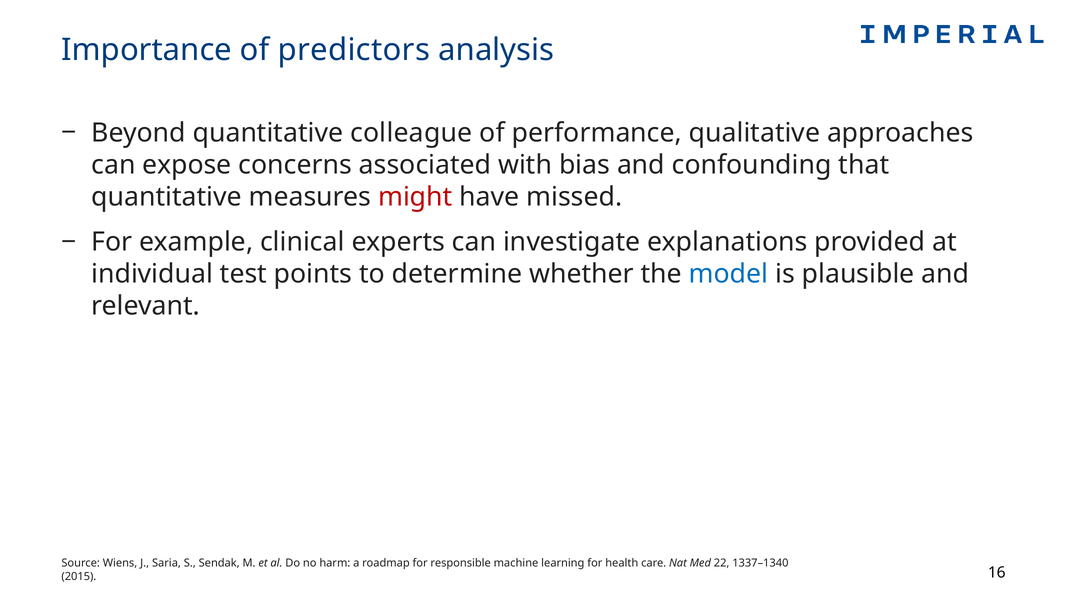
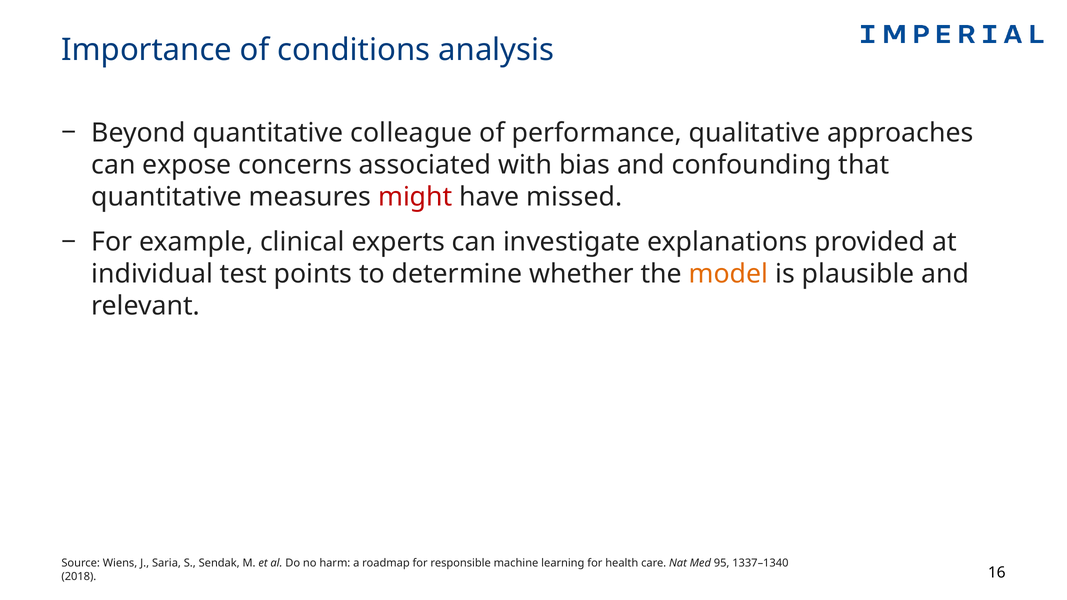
predictors: predictors -> conditions
model colour: blue -> orange
22: 22 -> 95
2015: 2015 -> 2018
